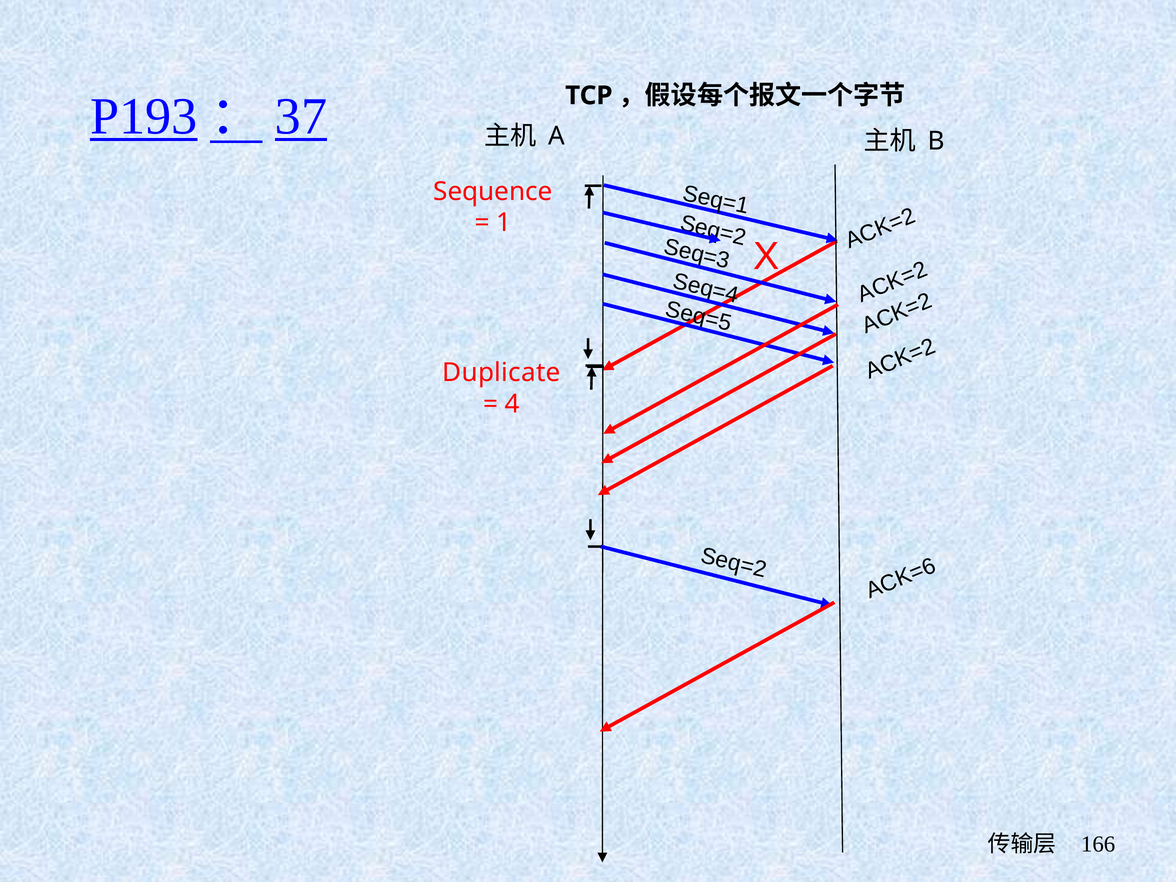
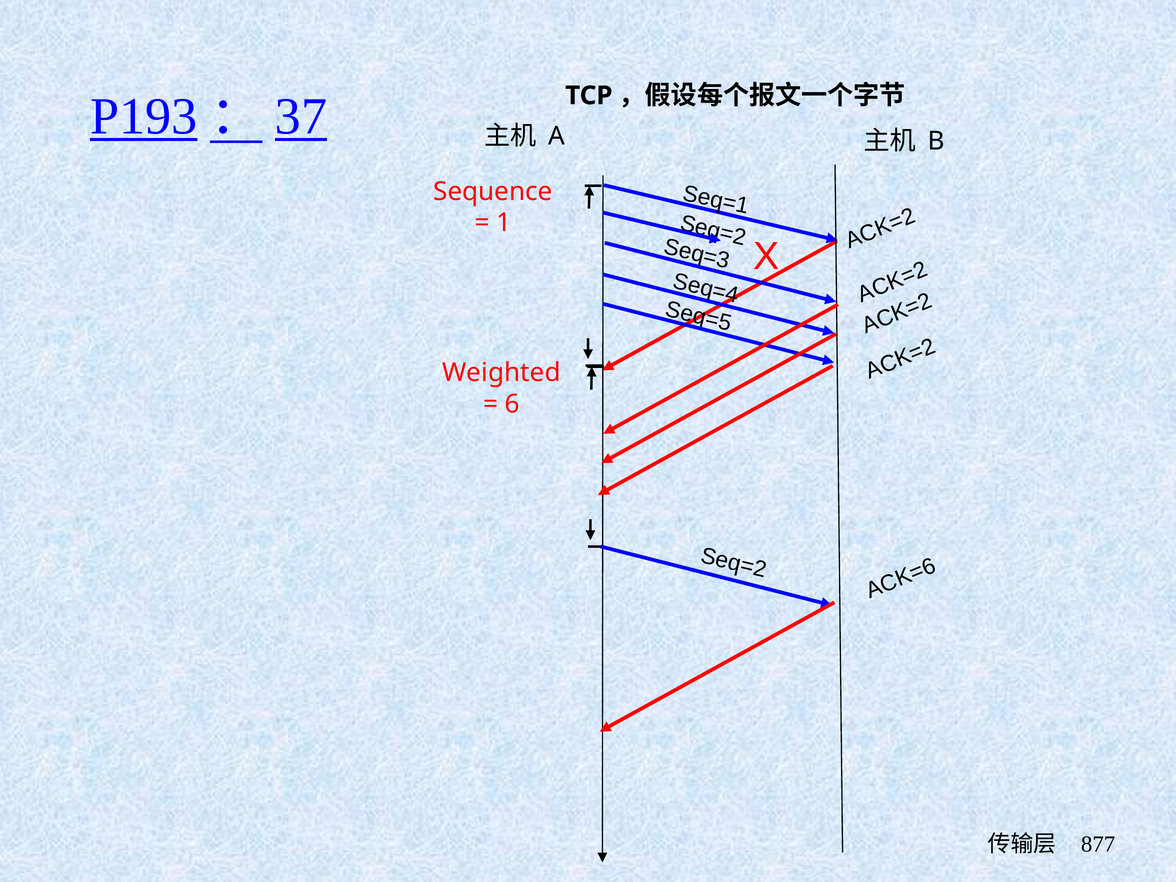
Duplicate: Duplicate -> Weighted
4 at (512, 404): 4 -> 6
166: 166 -> 877
